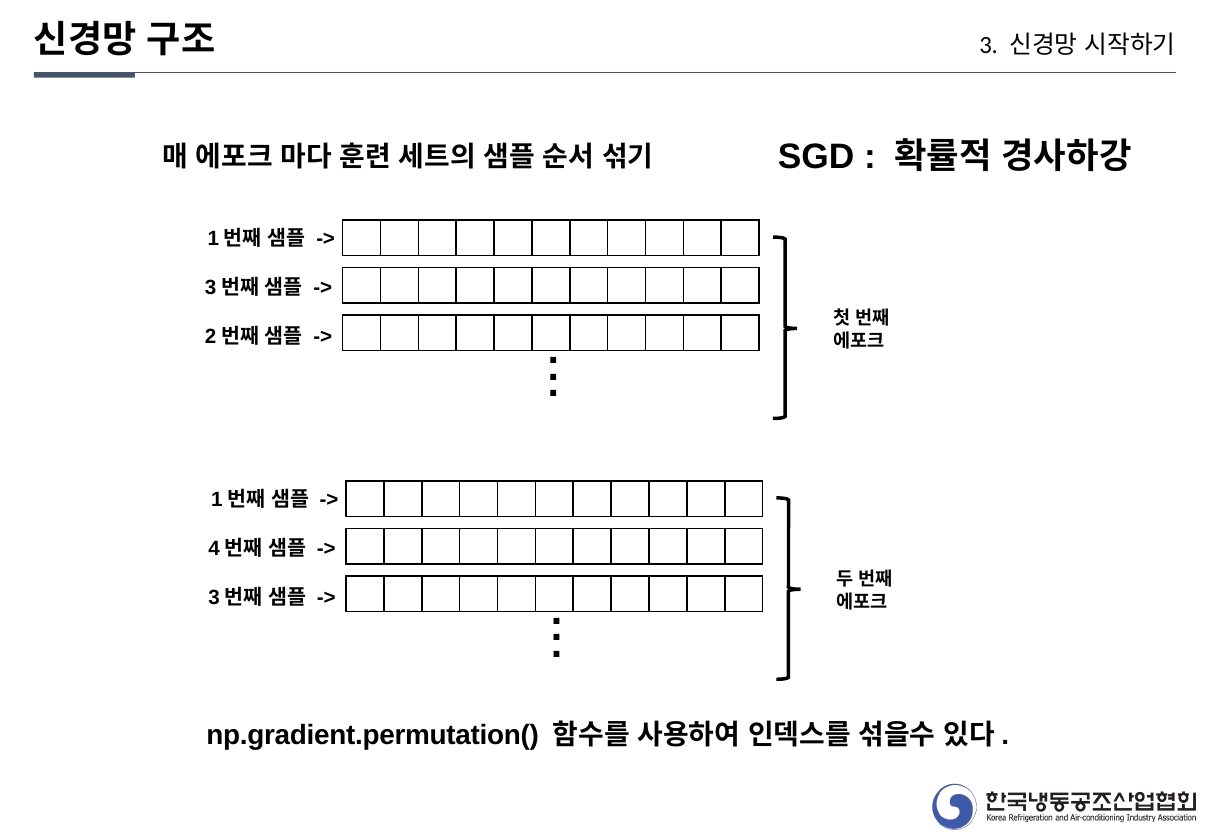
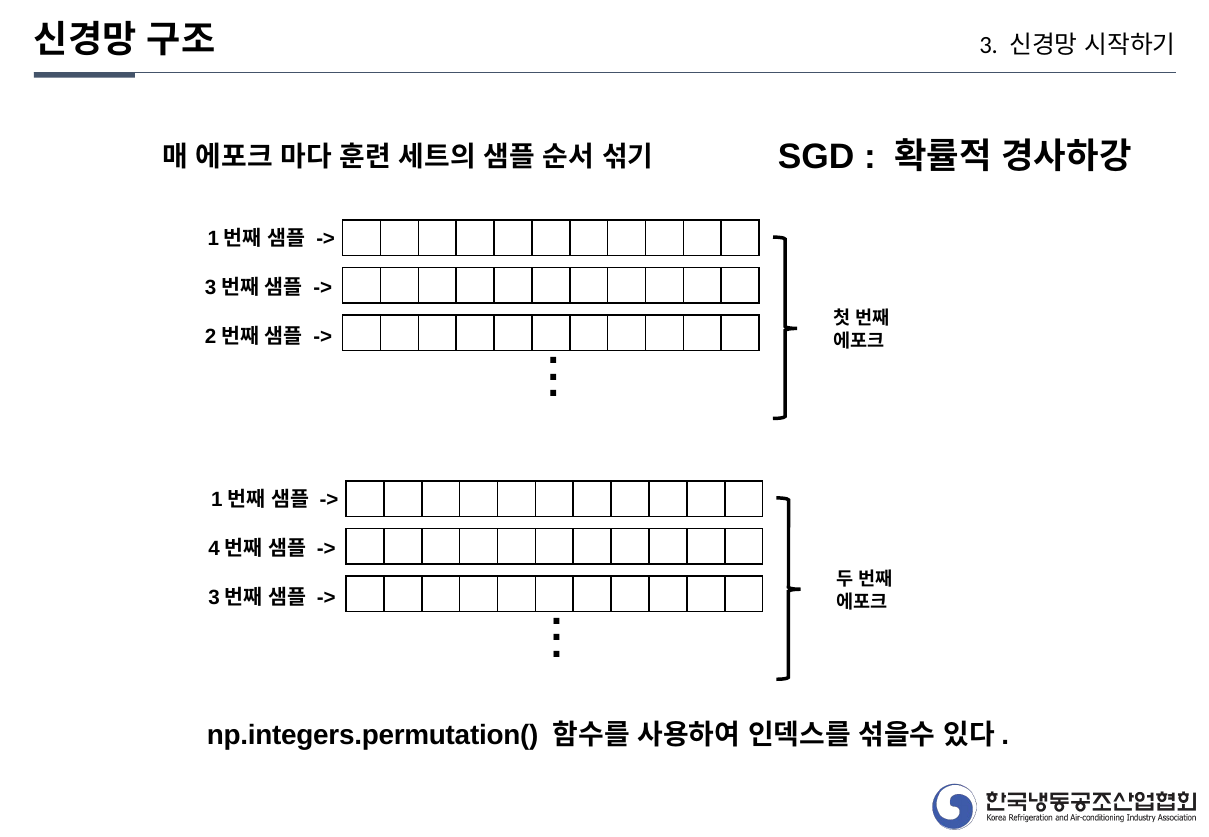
np.gradient.permutation(: np.gradient.permutation( -> np.integers.permutation(
